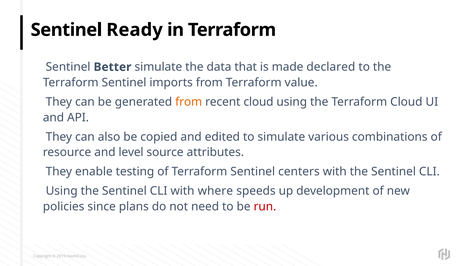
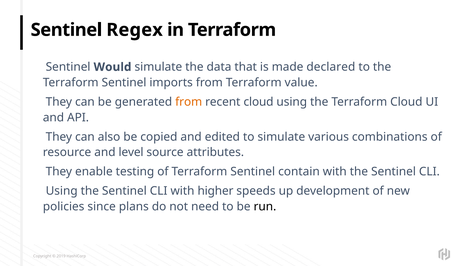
Ready: Ready -> Regex
Better: Better -> Would
centers: centers -> contain
where: where -> higher
run colour: red -> black
